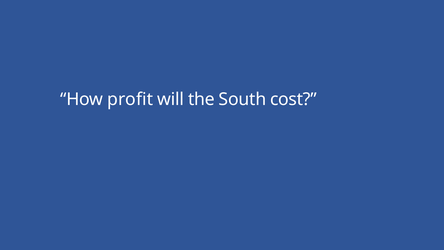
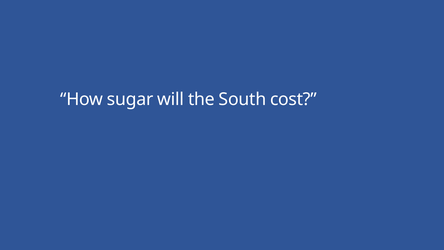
profit: profit -> sugar
